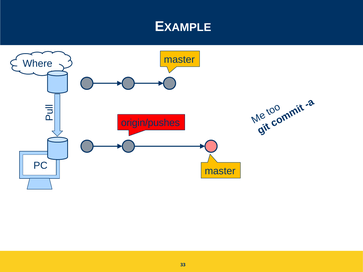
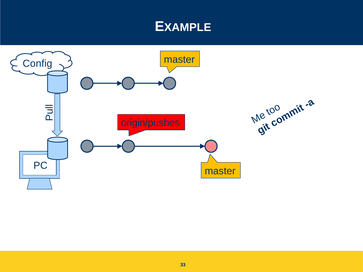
Where: Where -> Config
